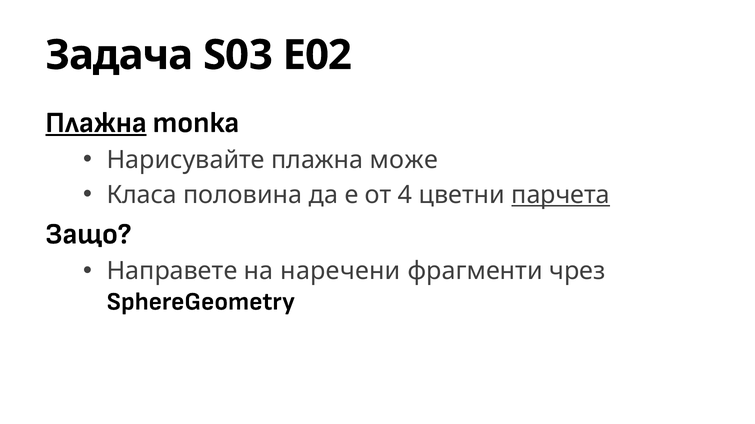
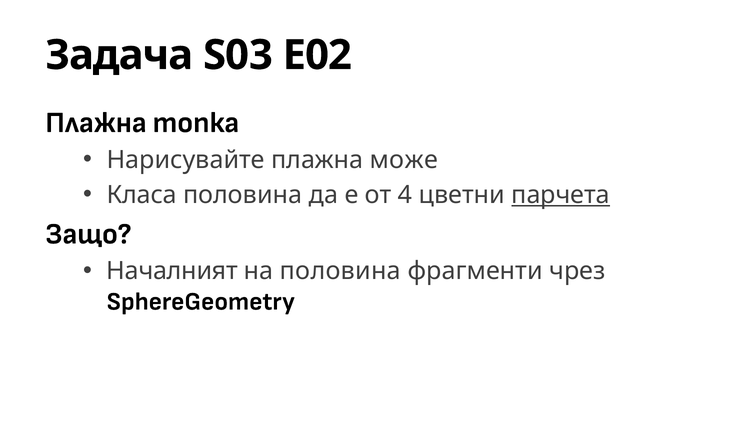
Плажна at (96, 123) underline: present -> none
Направете: Направете -> Началният
на наречени: наречени -> половина
